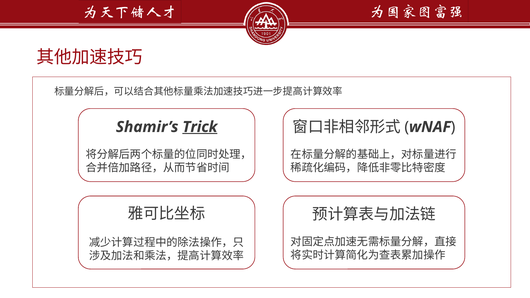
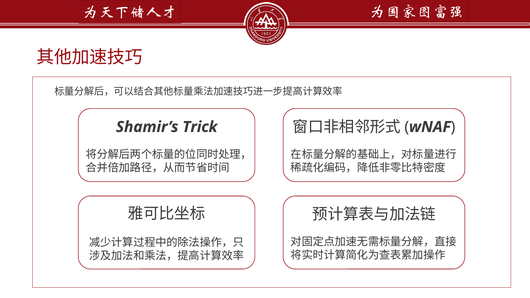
Trick underline: present -> none
